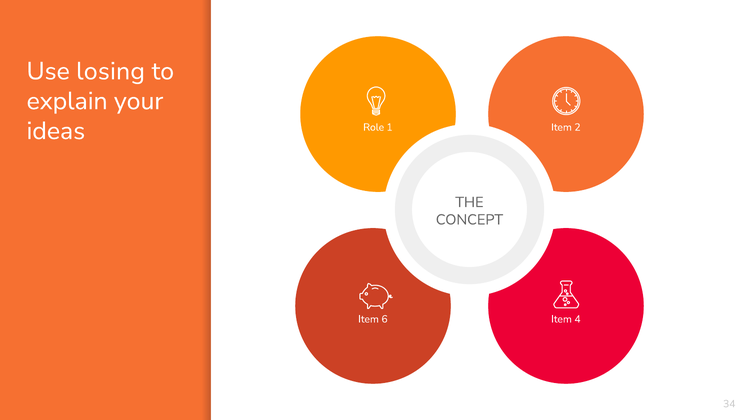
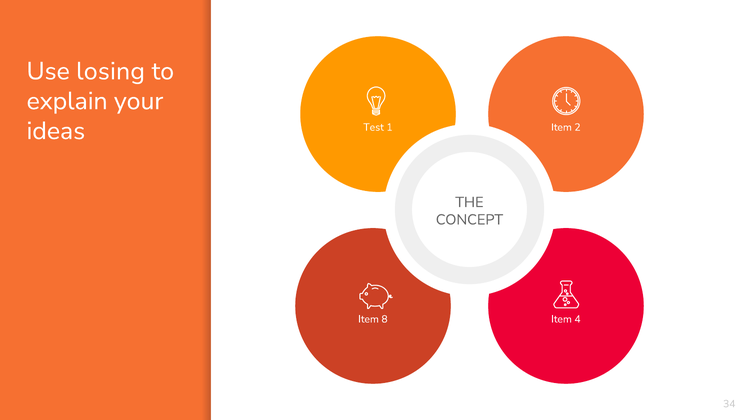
Role: Role -> Test
6: 6 -> 8
